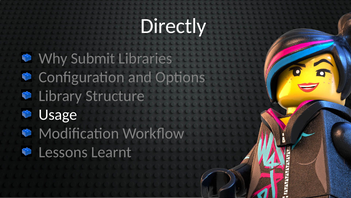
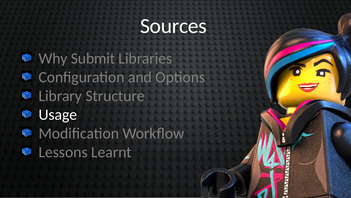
Directly: Directly -> Sources
